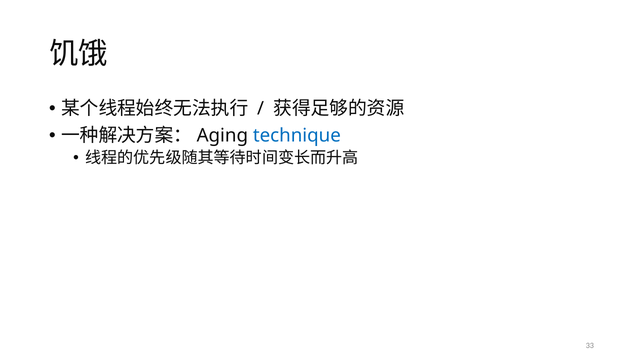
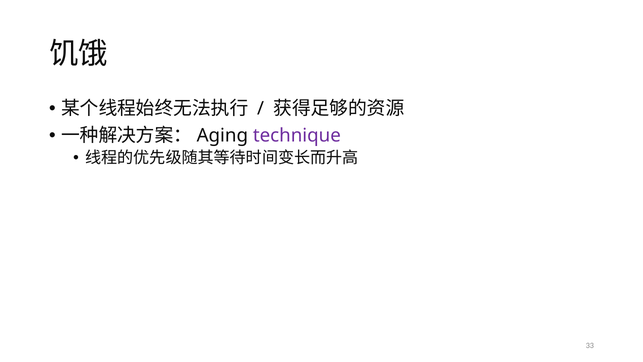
technique colour: blue -> purple
